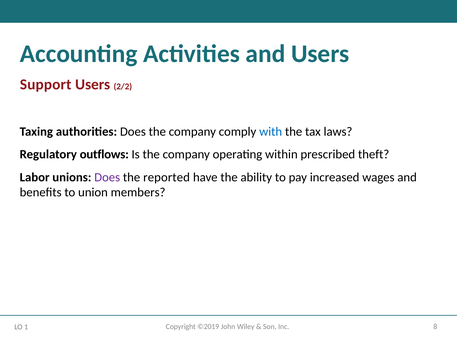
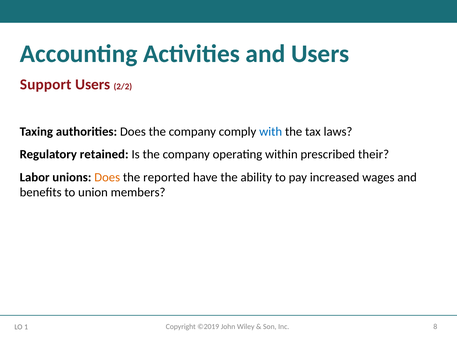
outflows: outflows -> retained
theft: theft -> their
Does at (107, 178) colour: purple -> orange
